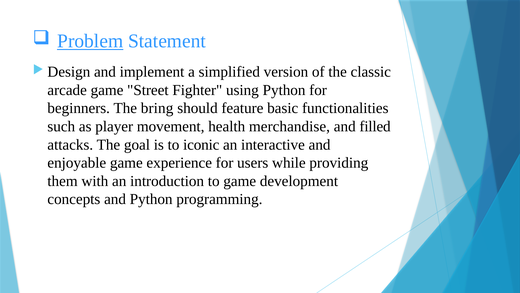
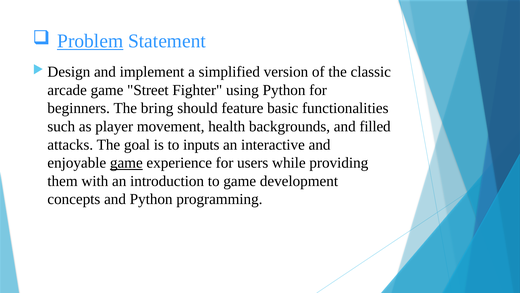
merchandise: merchandise -> backgrounds
iconic: iconic -> inputs
game at (126, 163) underline: none -> present
